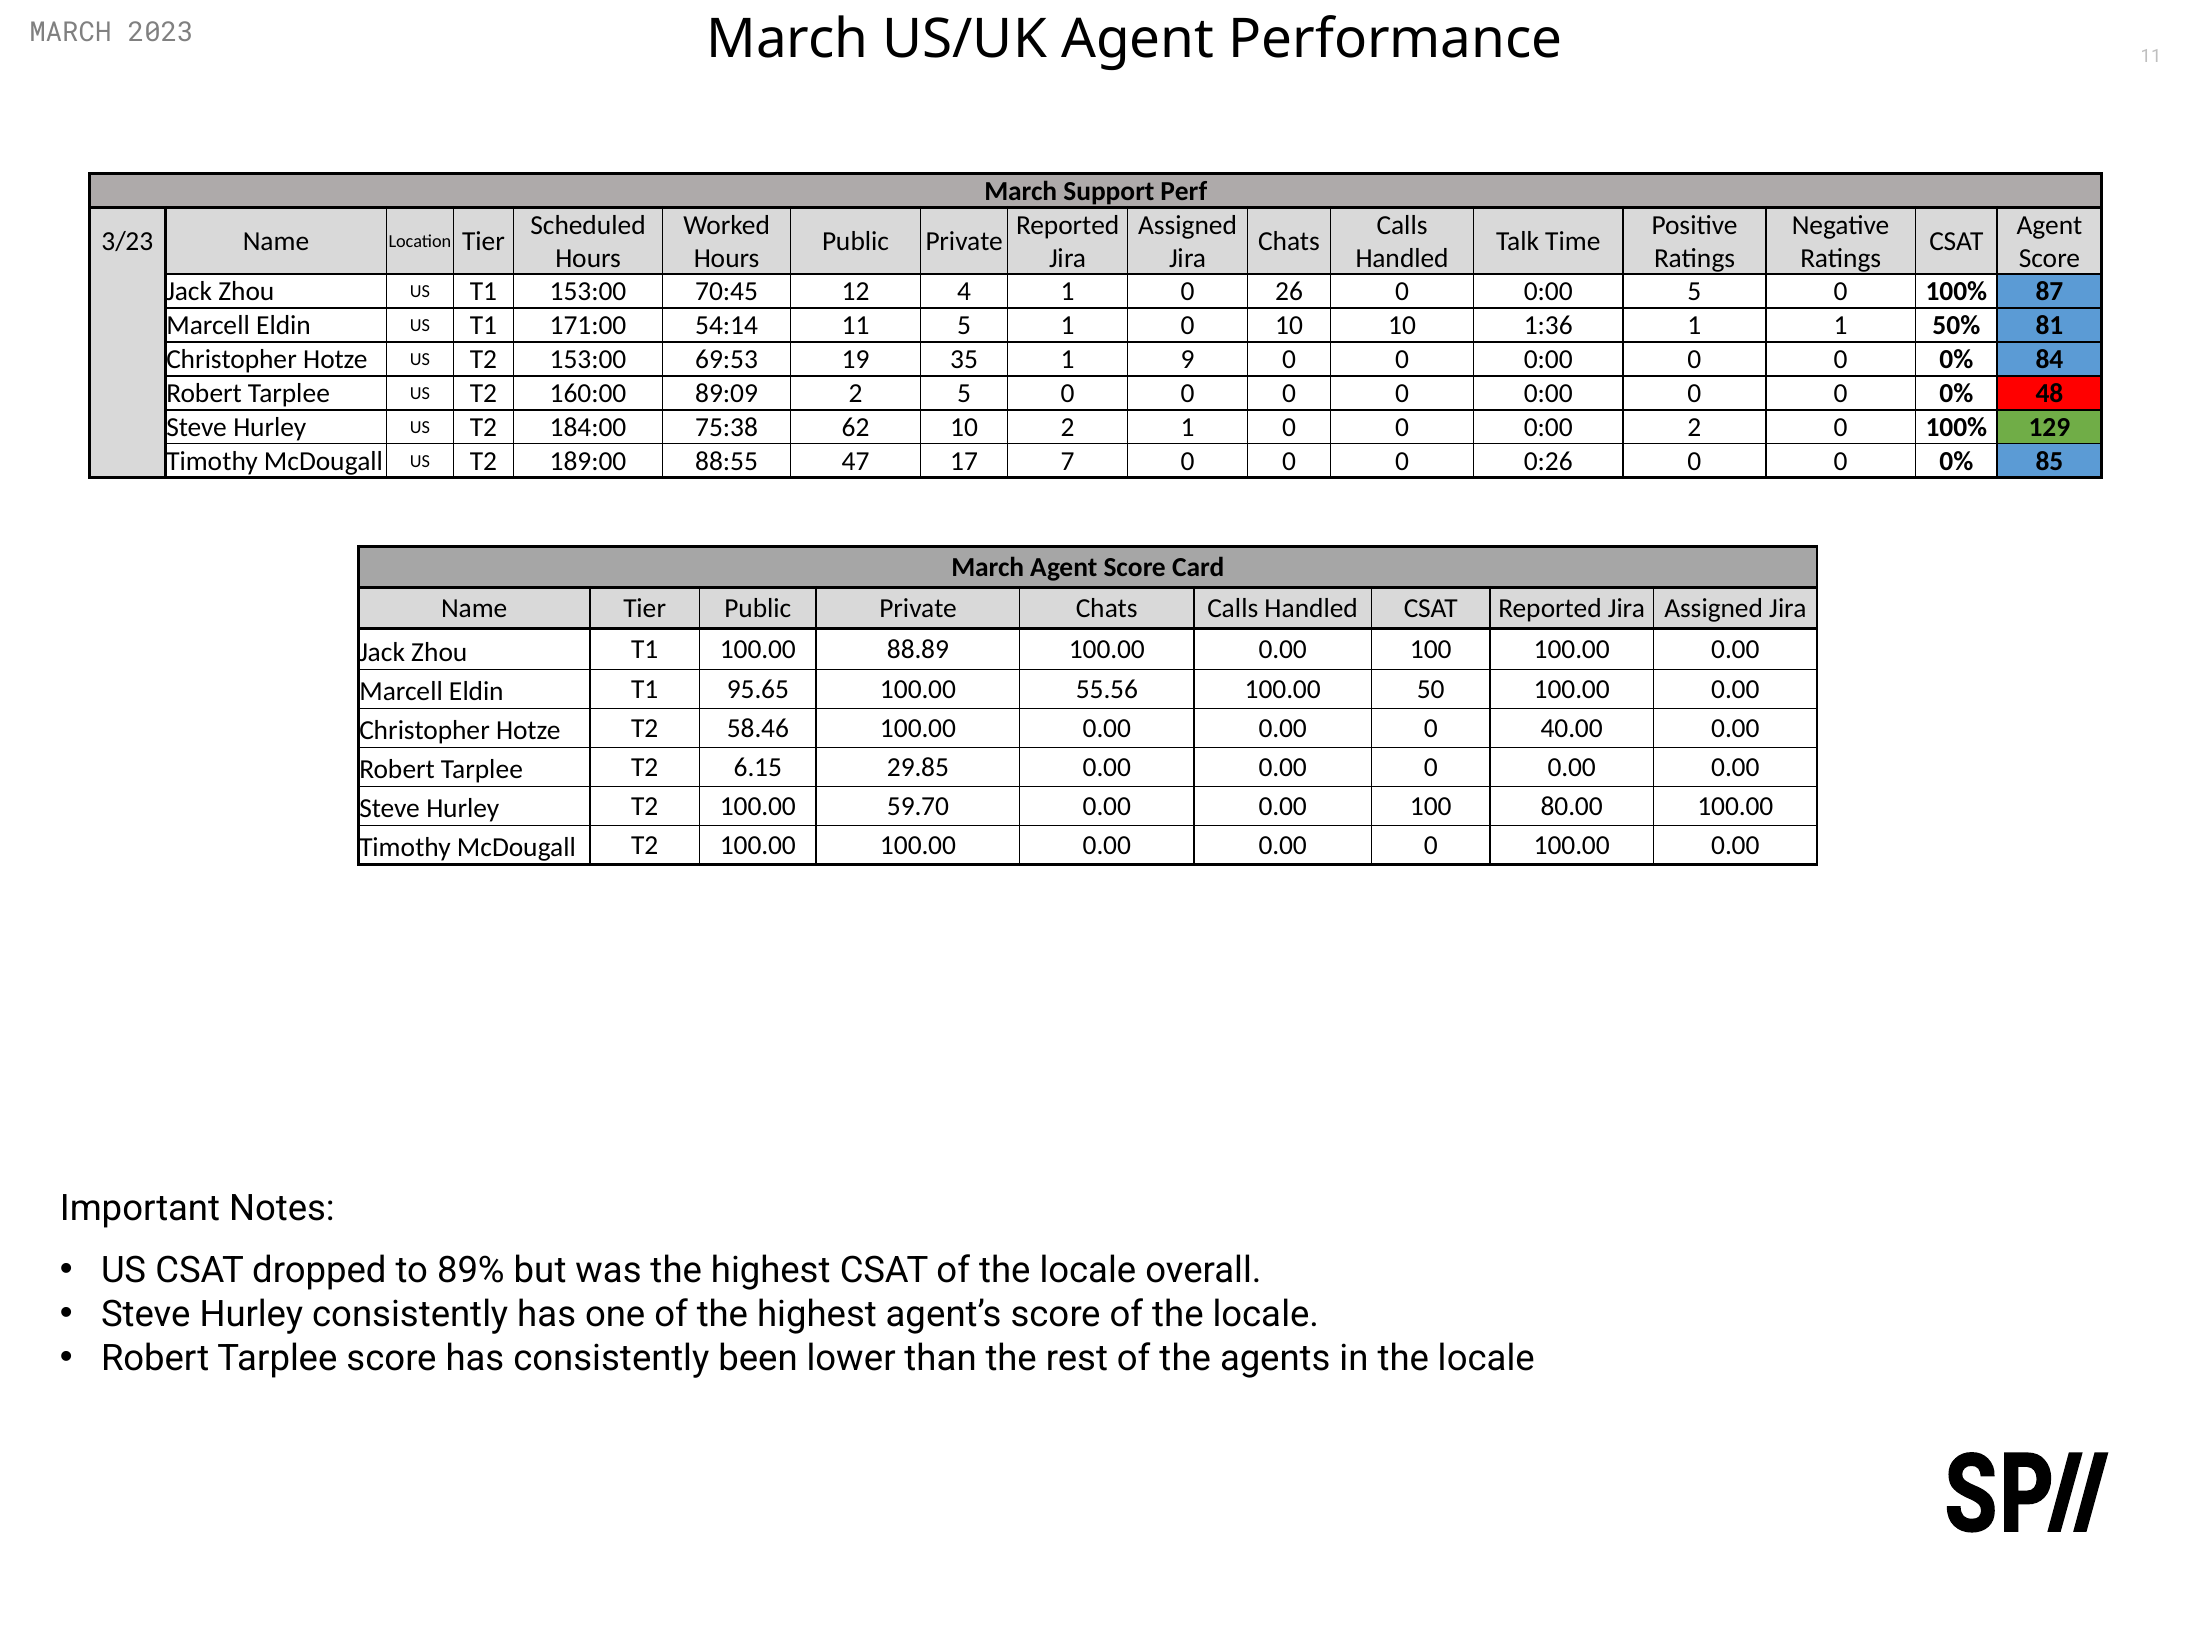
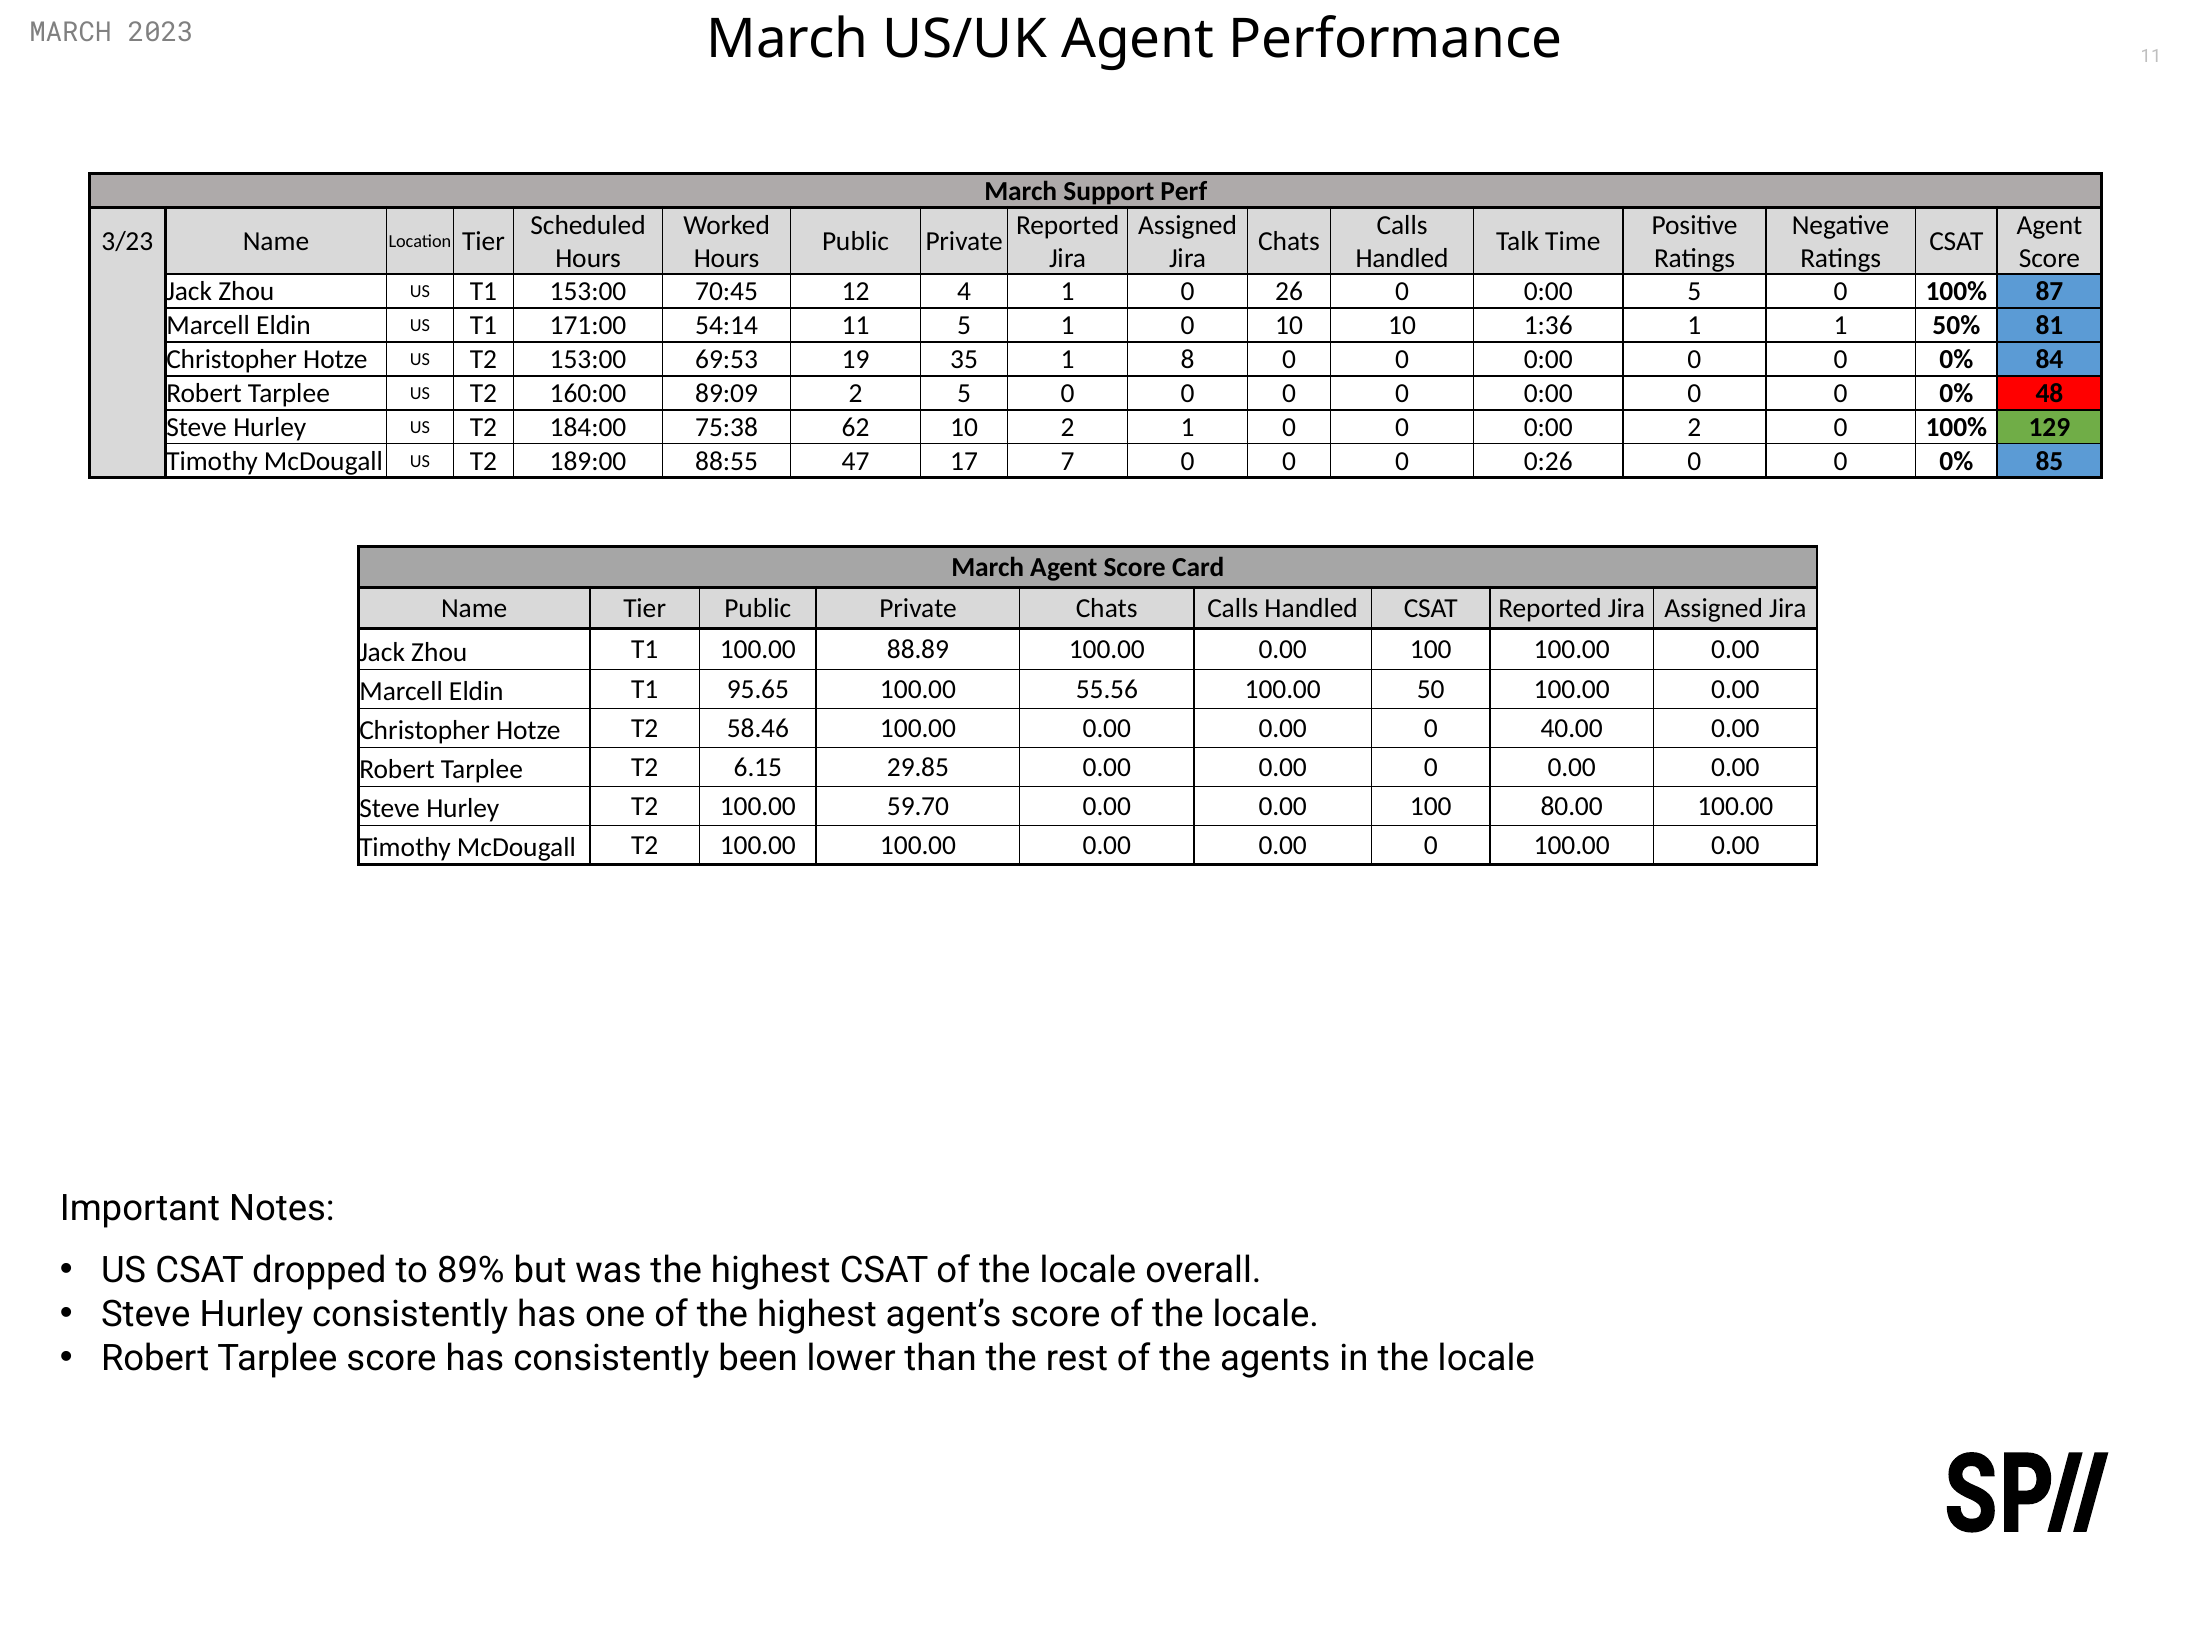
9: 9 -> 8
